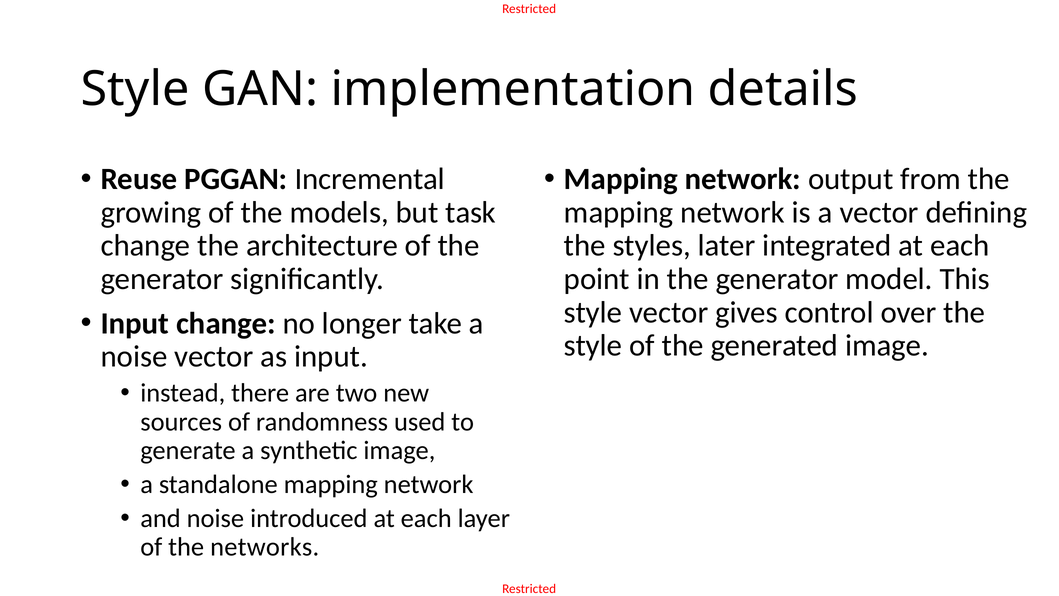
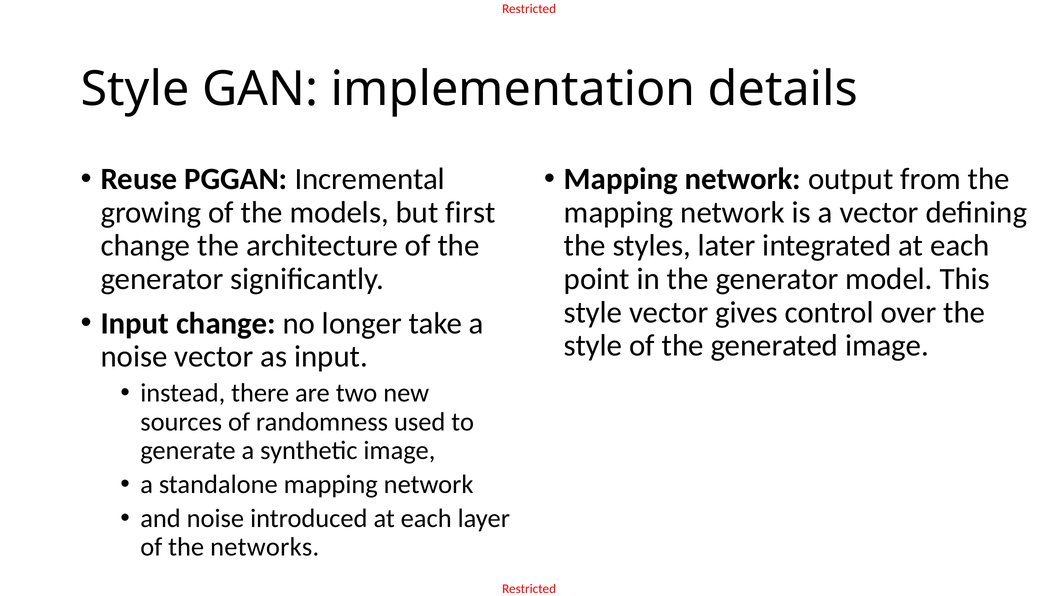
task: task -> first
